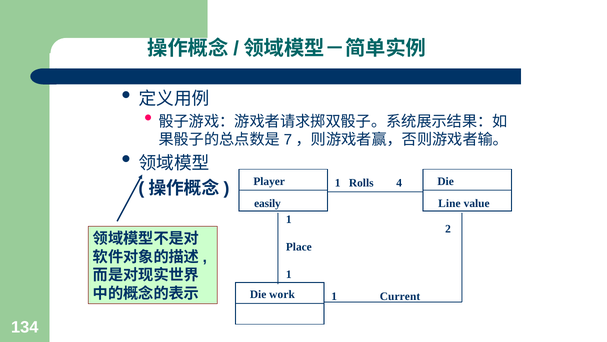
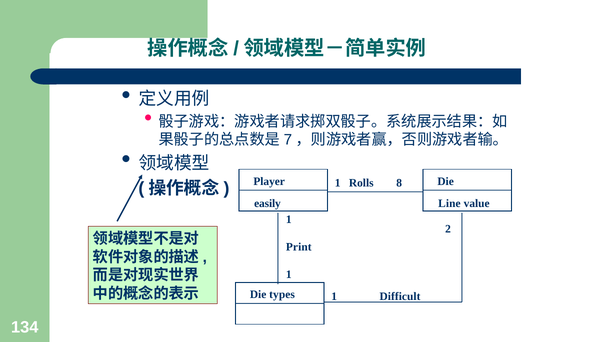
4: 4 -> 8
Place: Place -> Print
work: work -> types
Current: Current -> Difficult
